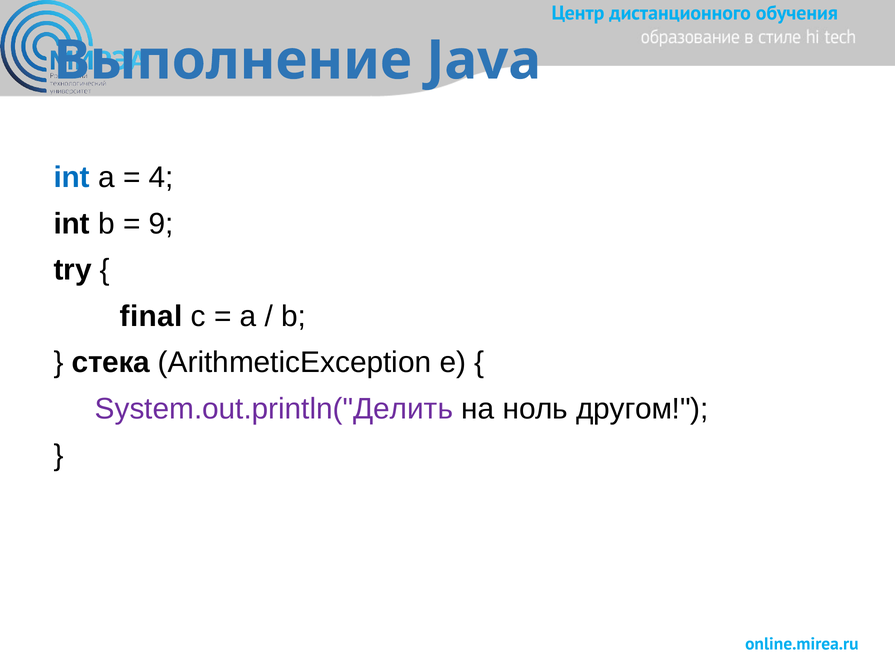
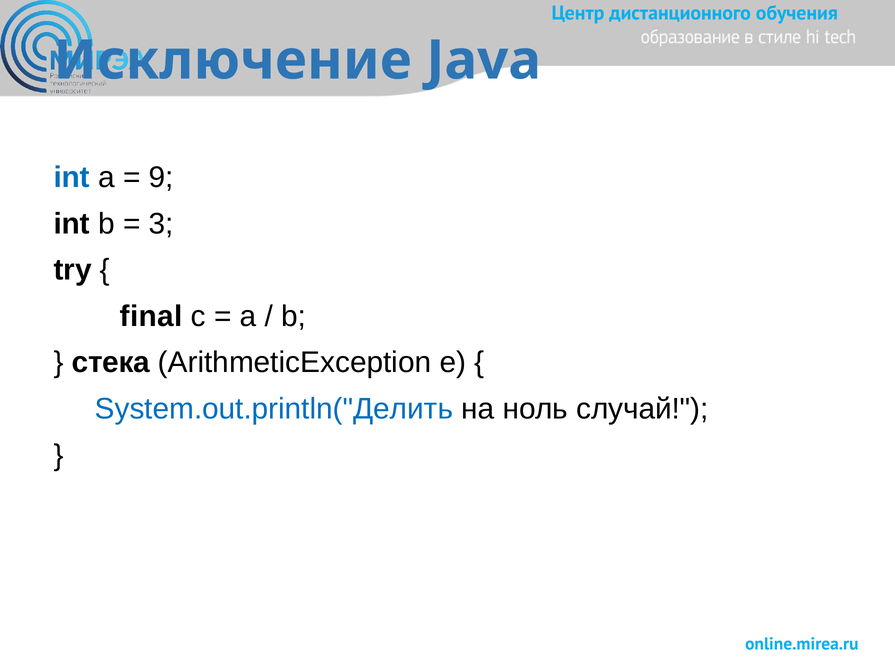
Выполнение: Выполнение -> Исключение
4: 4 -> 9
9: 9 -> 3
System.out.println("Делить colour: purple -> blue
другом: другом -> случай
